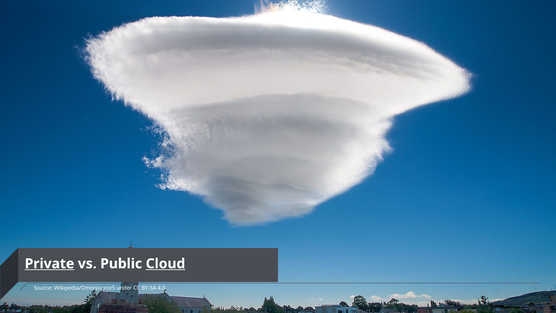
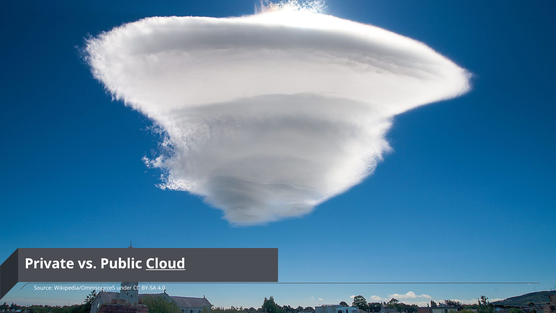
Private underline: present -> none
